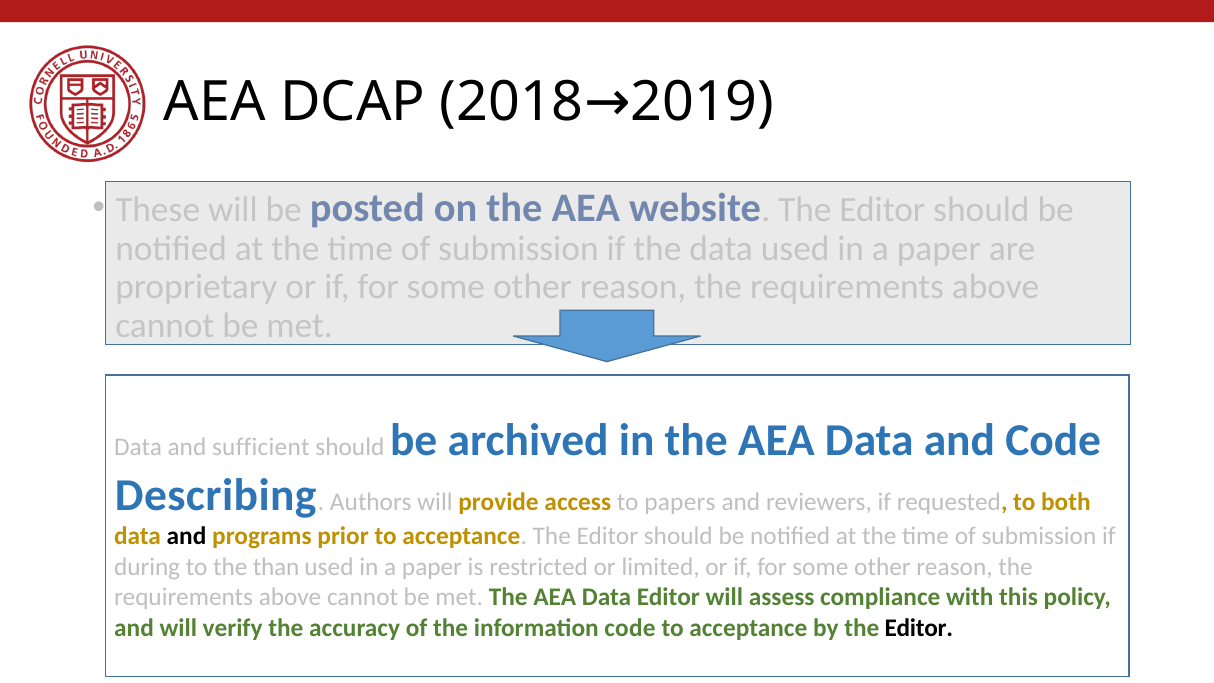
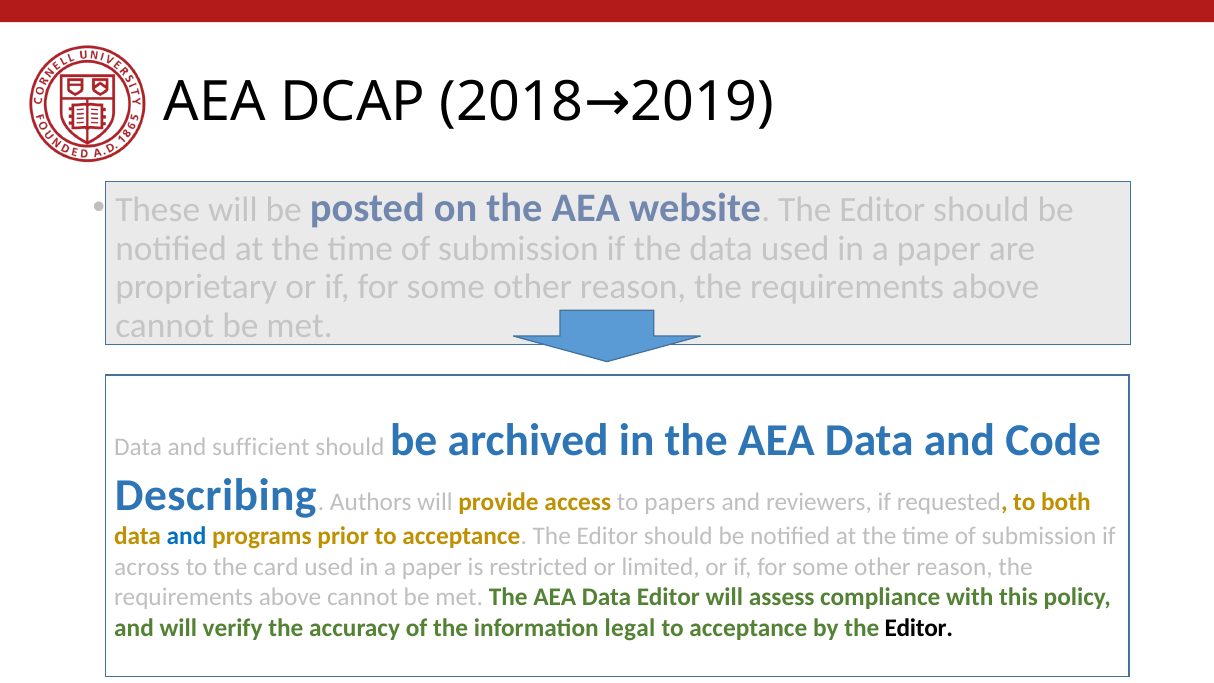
and at (187, 536) colour: black -> blue
during: during -> across
than: than -> card
information code: code -> legal
